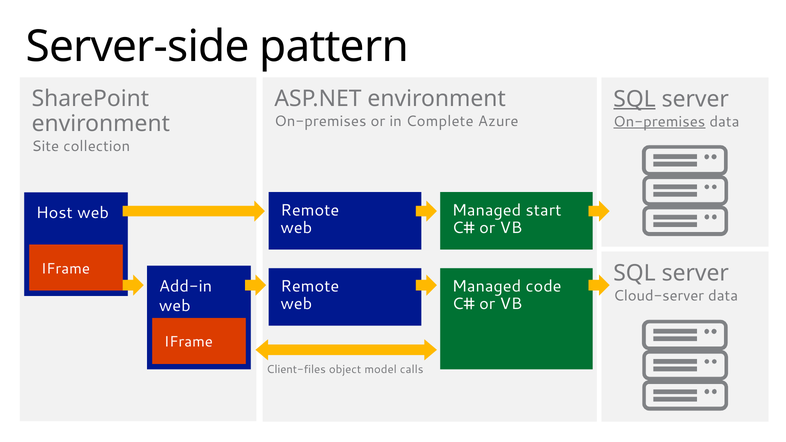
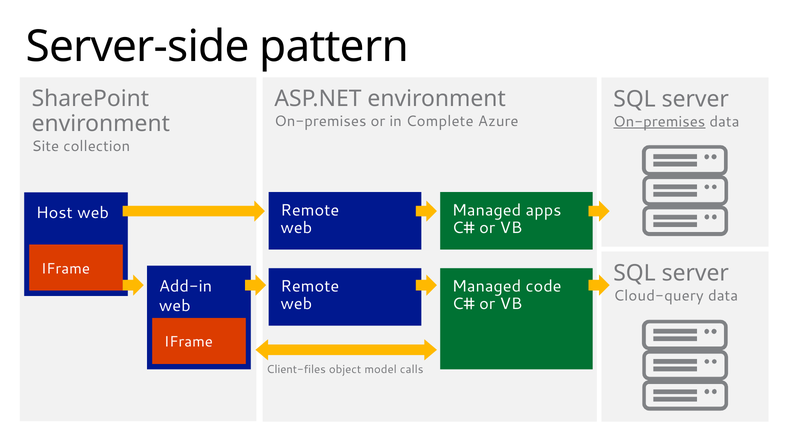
SQL at (635, 99) underline: present -> none
start: start -> apps
Cloud-server: Cloud-server -> Cloud-query
